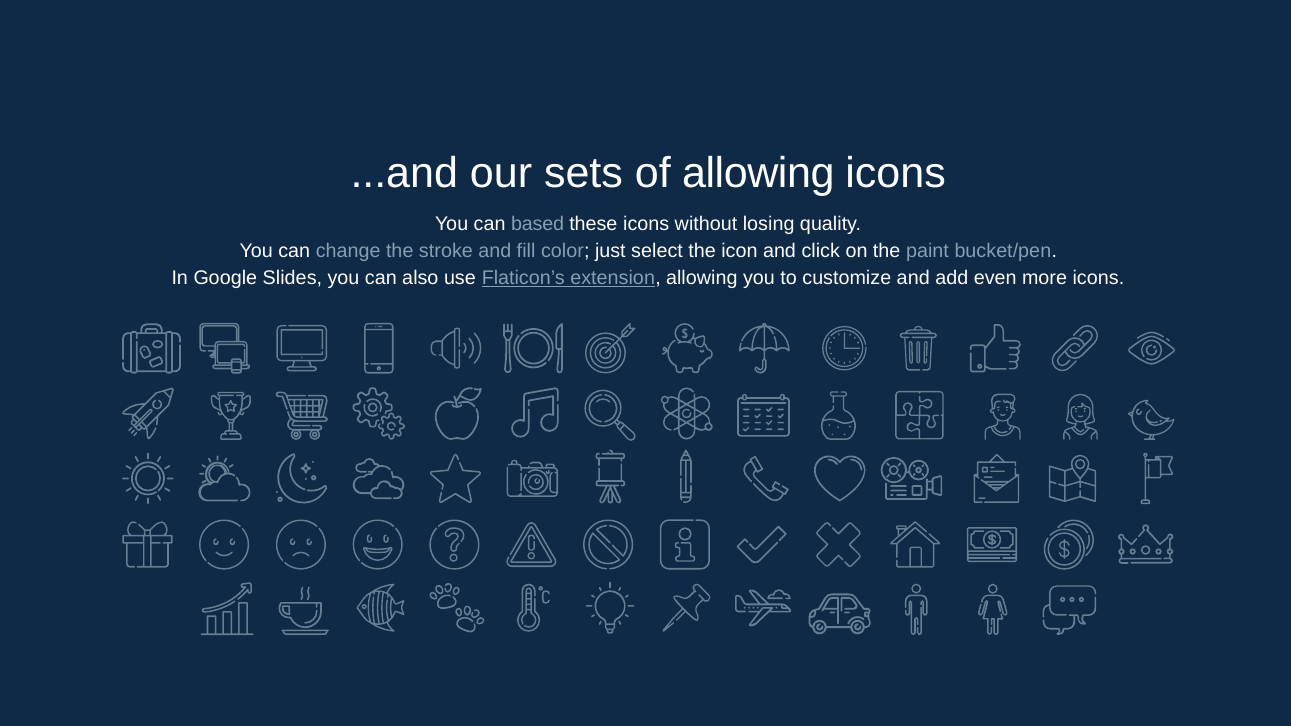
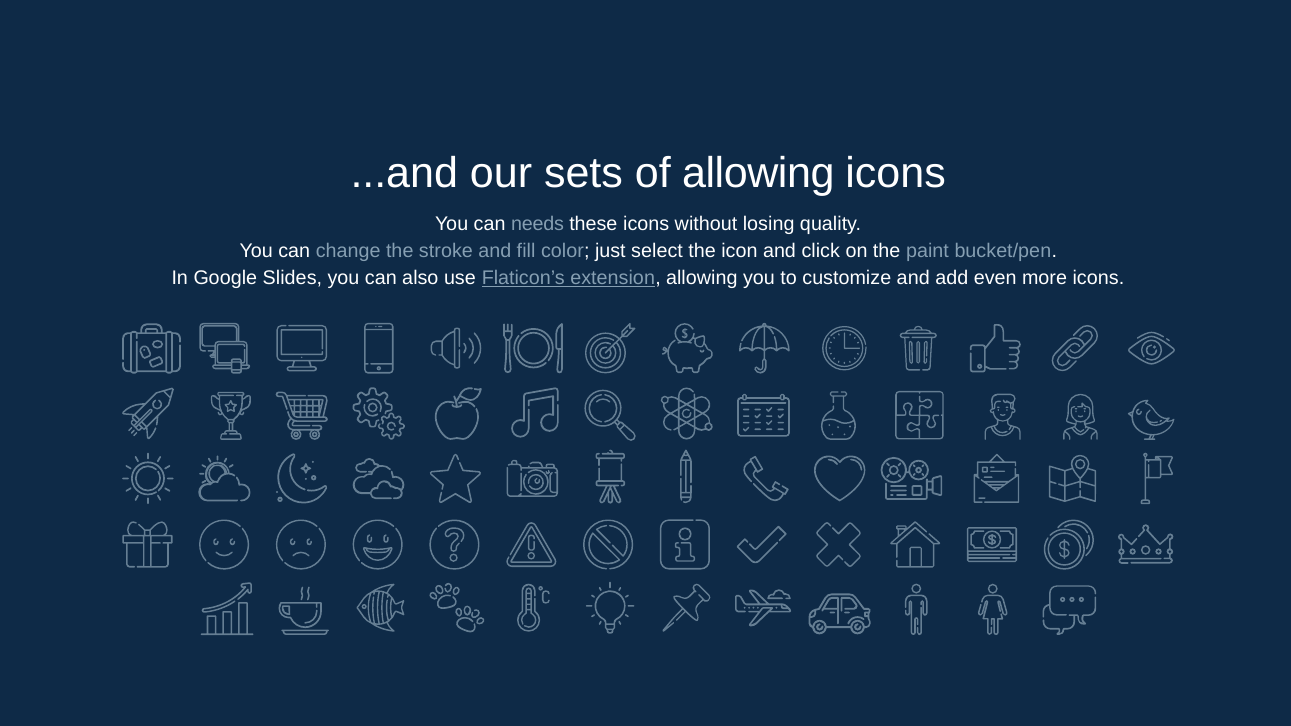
based: based -> needs
